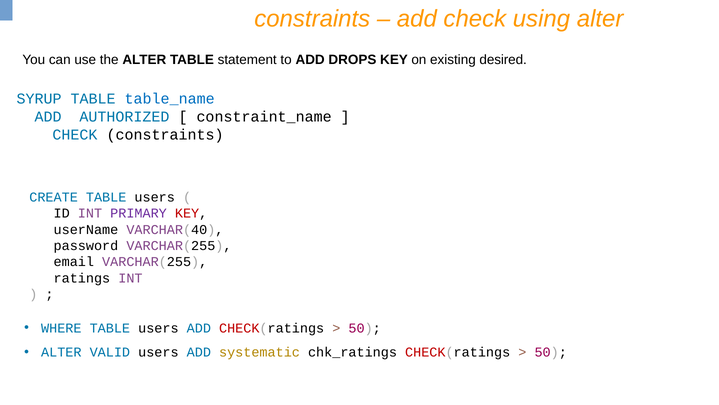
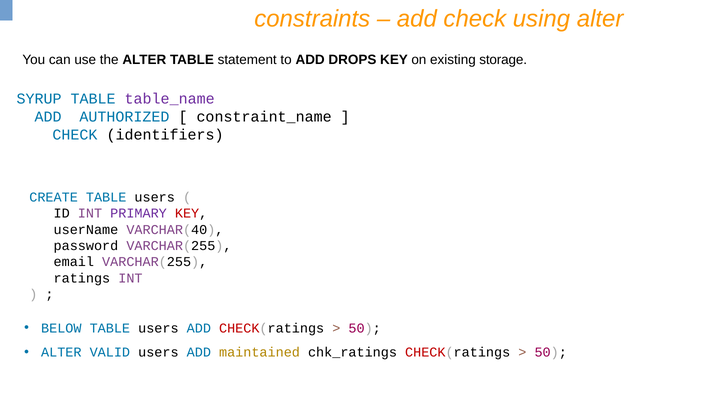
desired: desired -> storage
table_name colour: blue -> purple
CHECK constraints: constraints -> identifiers
WHERE: WHERE -> BELOW
systematic: systematic -> maintained
